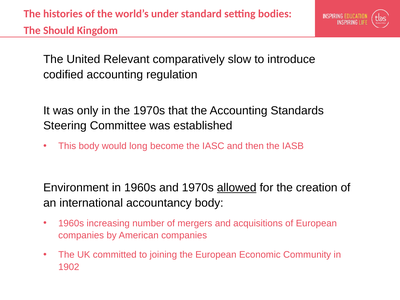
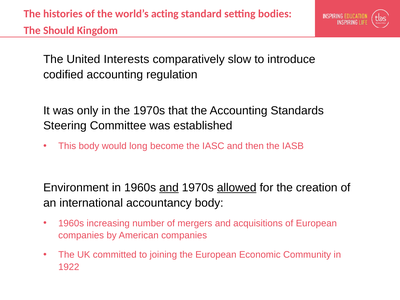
under: under -> acting
Relevant: Relevant -> Interests
and at (169, 188) underline: none -> present
1902: 1902 -> 1922
